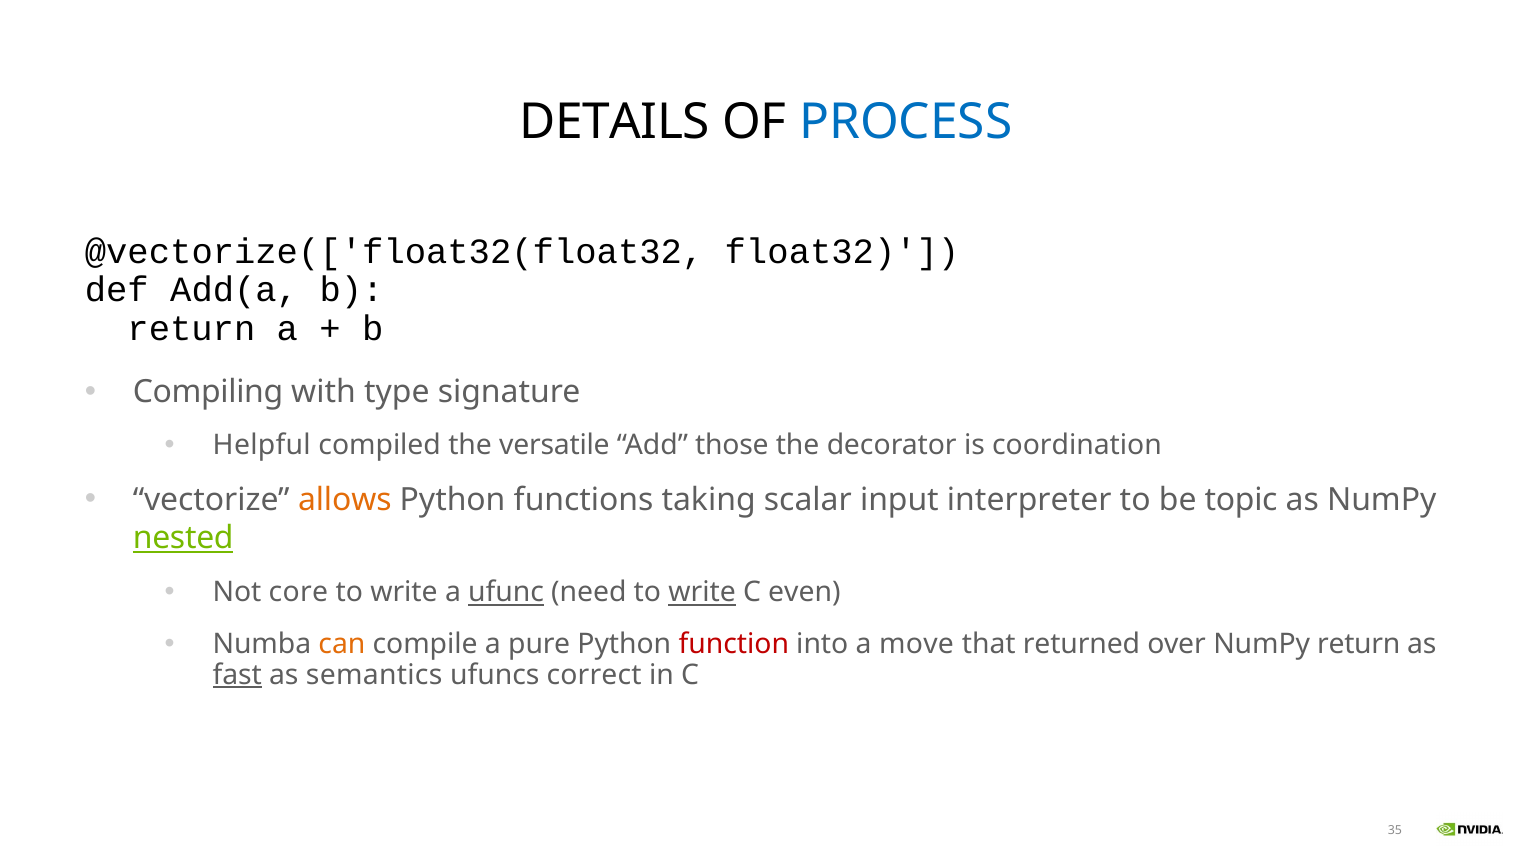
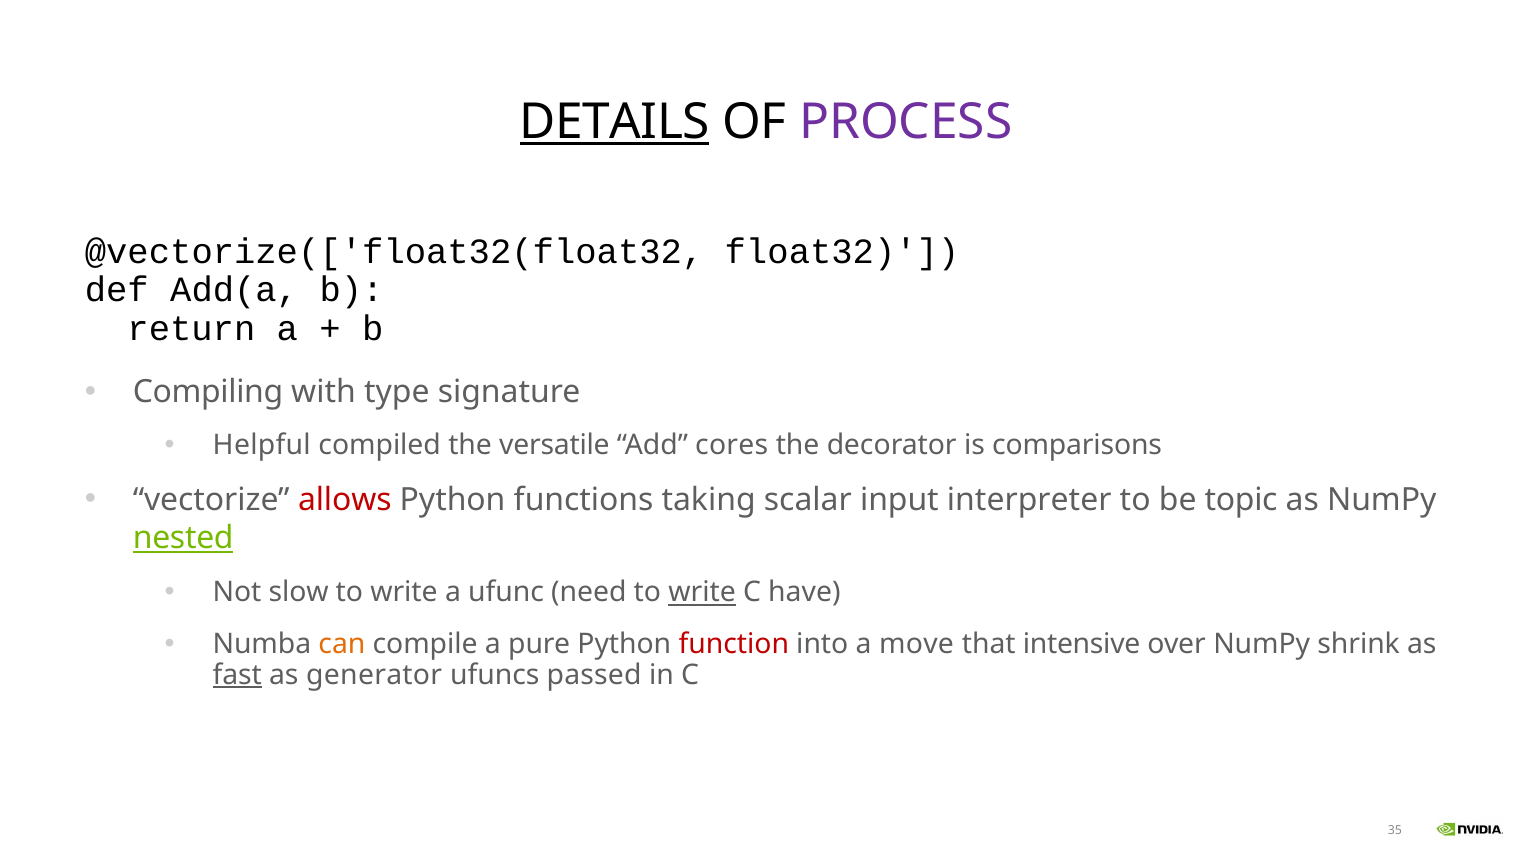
DETAILS underline: none -> present
PROCESS colour: blue -> purple
those: those -> cores
coordination: coordination -> comparisons
allows colour: orange -> red
core: core -> slow
ufunc underline: present -> none
even: even -> have
returned: returned -> intensive
NumPy return: return -> shrink
semantics: semantics -> generator
correct: correct -> passed
